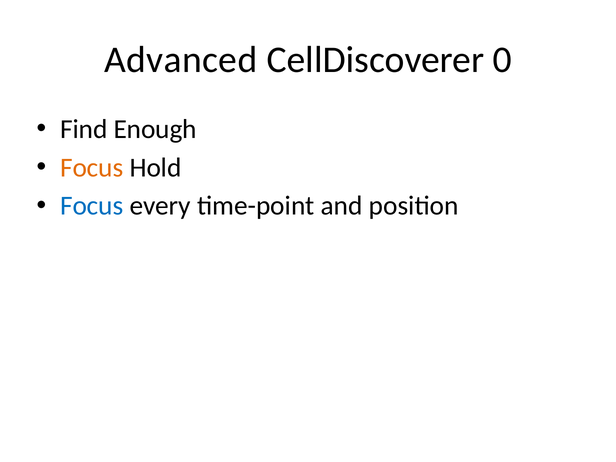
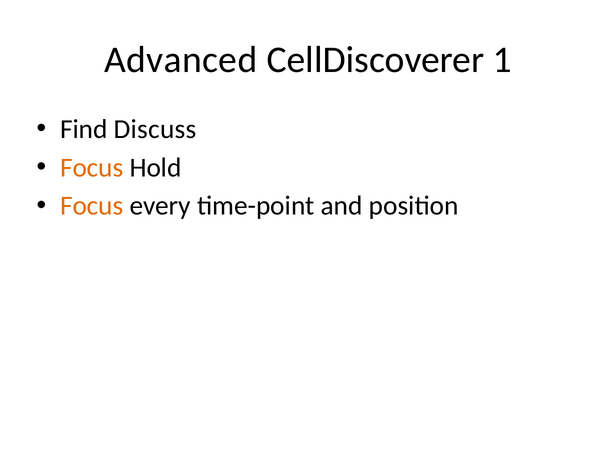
0: 0 -> 1
Enough: Enough -> Discuss
Focus at (92, 206) colour: blue -> orange
